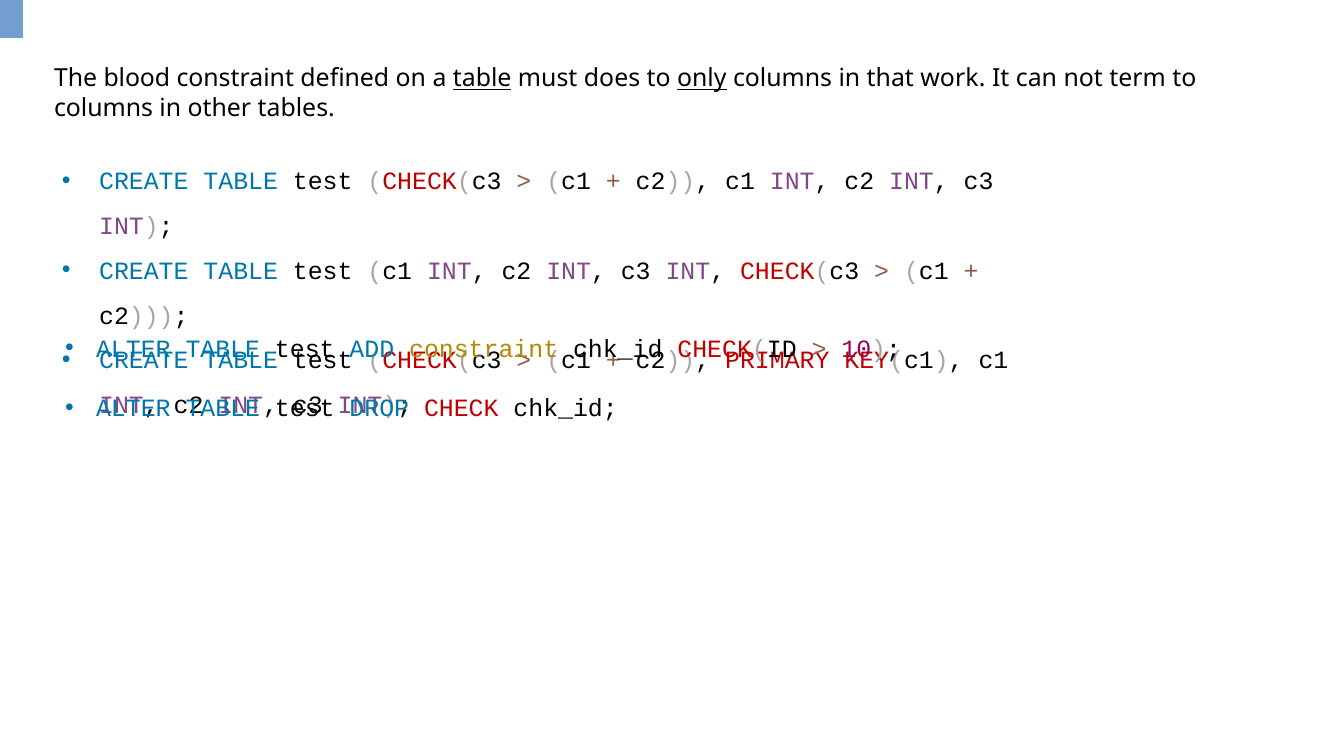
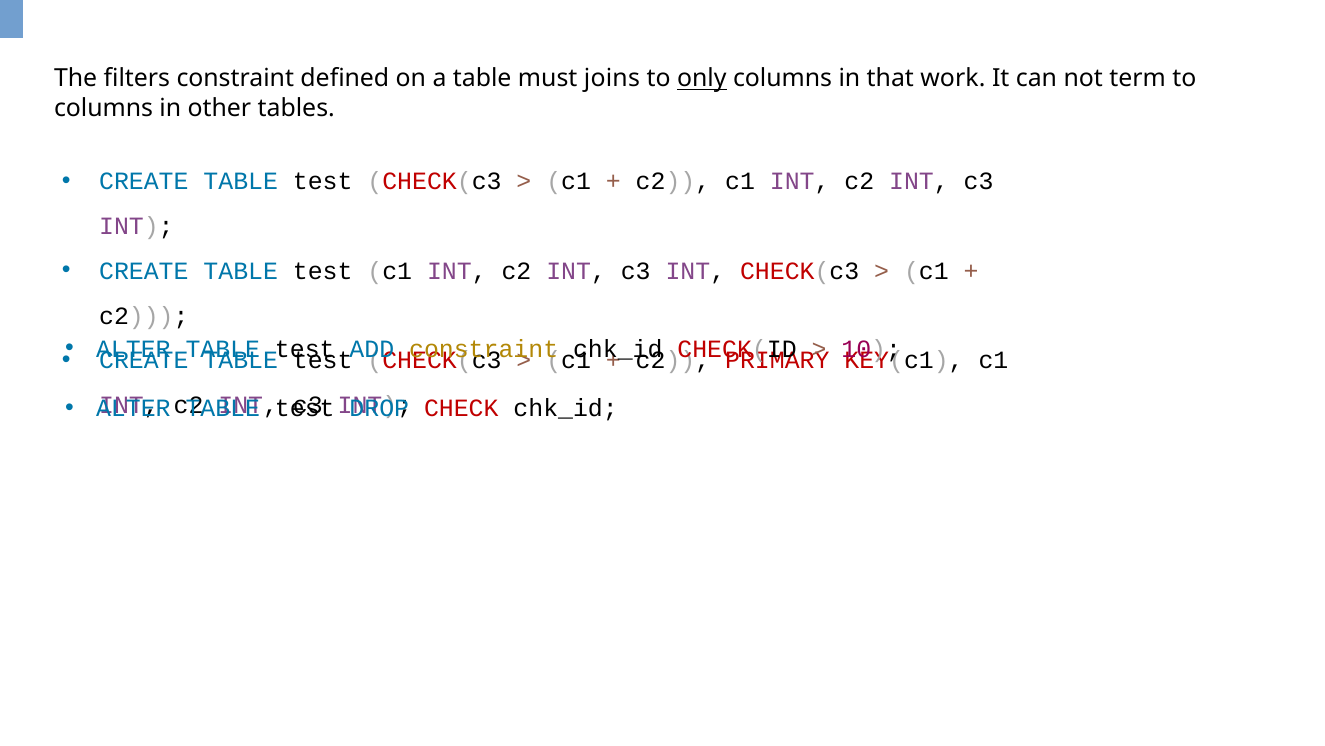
blood: blood -> filters
table at (482, 79) underline: present -> none
does: does -> joins
